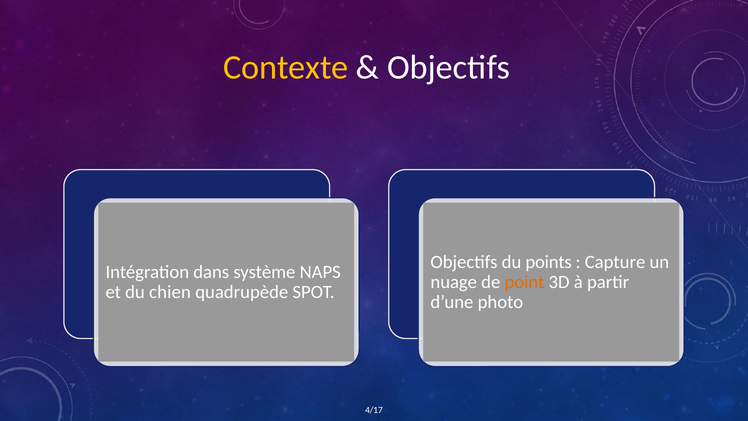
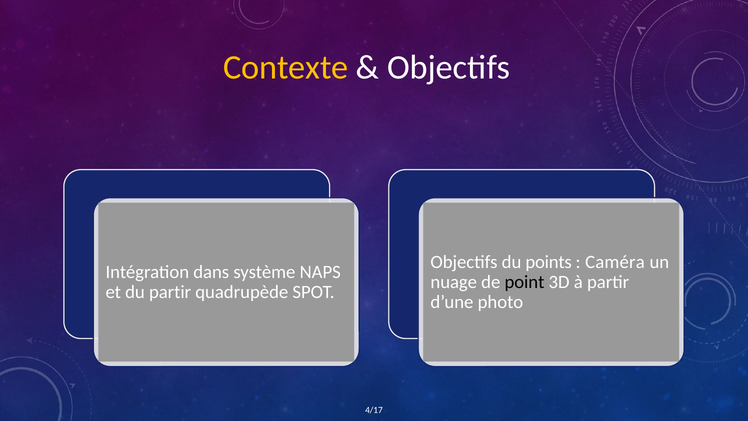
Capture: Capture -> Caméra
point colour: orange -> black
du chien: chien -> partir
